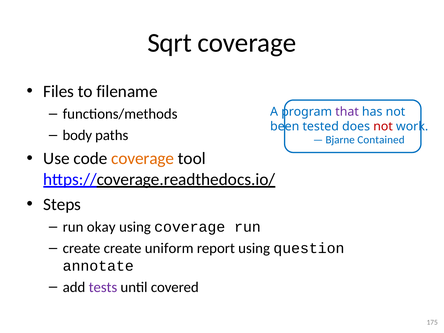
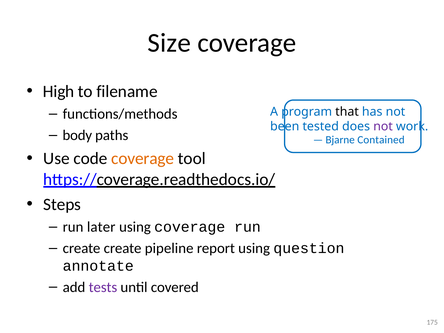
Sqrt: Sqrt -> Size
Files: Files -> High
that colour: purple -> black
not at (383, 127) colour: red -> purple
okay: okay -> later
uniform: uniform -> pipeline
